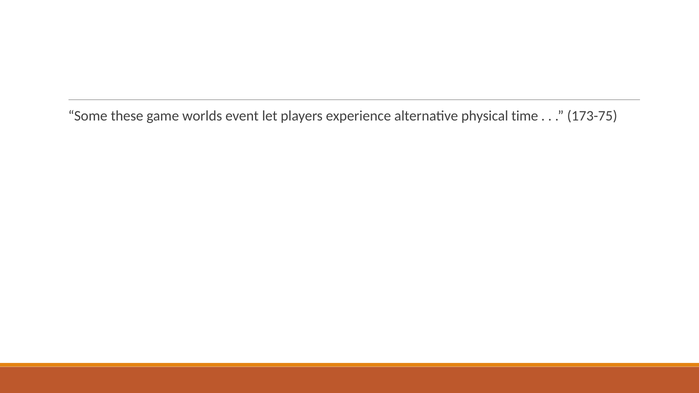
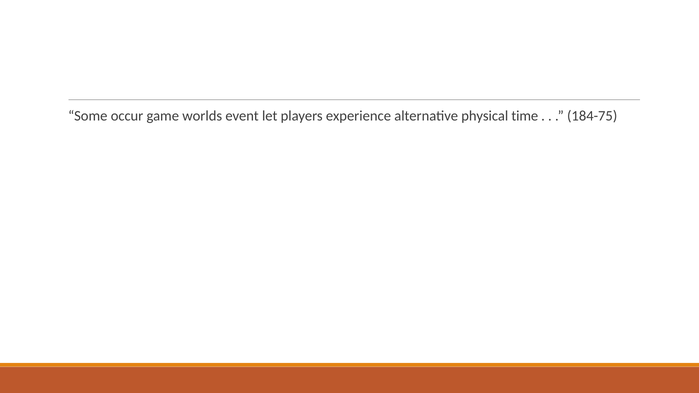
these: these -> occur
173-75: 173-75 -> 184-75
